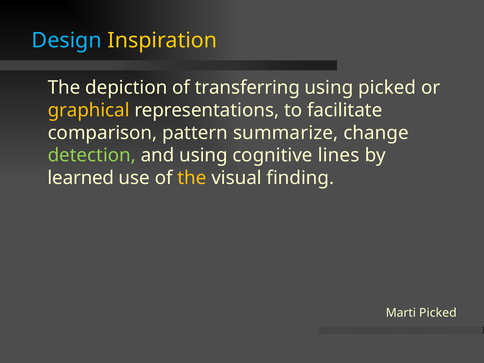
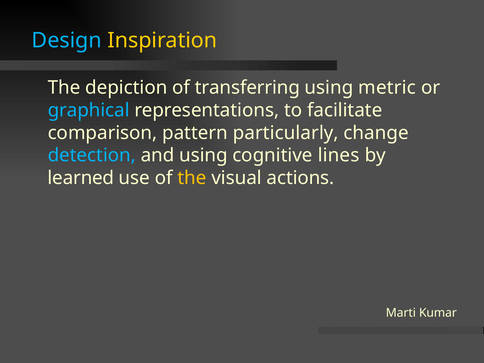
using picked: picked -> metric
graphical colour: yellow -> light blue
summarize: summarize -> particularly
detection colour: light green -> light blue
finding: finding -> actions
Marti Picked: Picked -> Kumar
